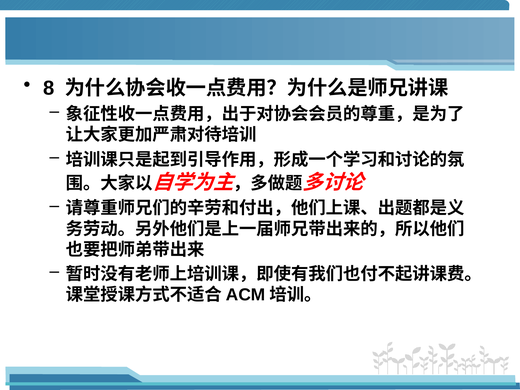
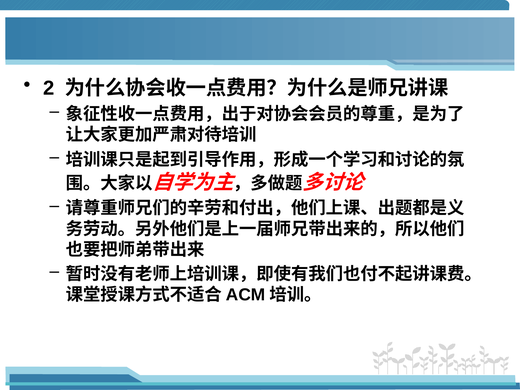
8: 8 -> 2
